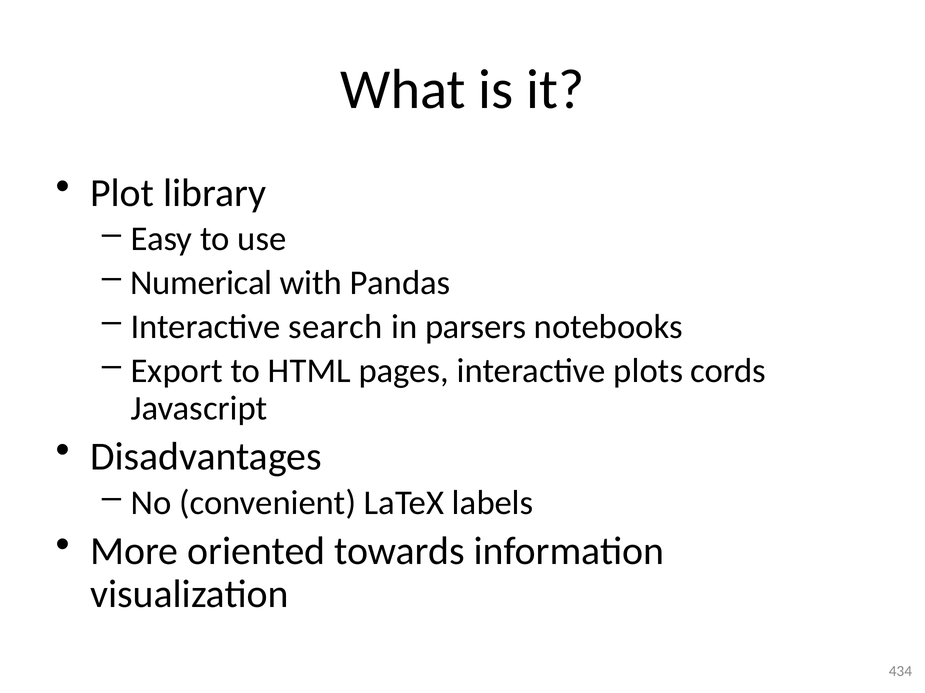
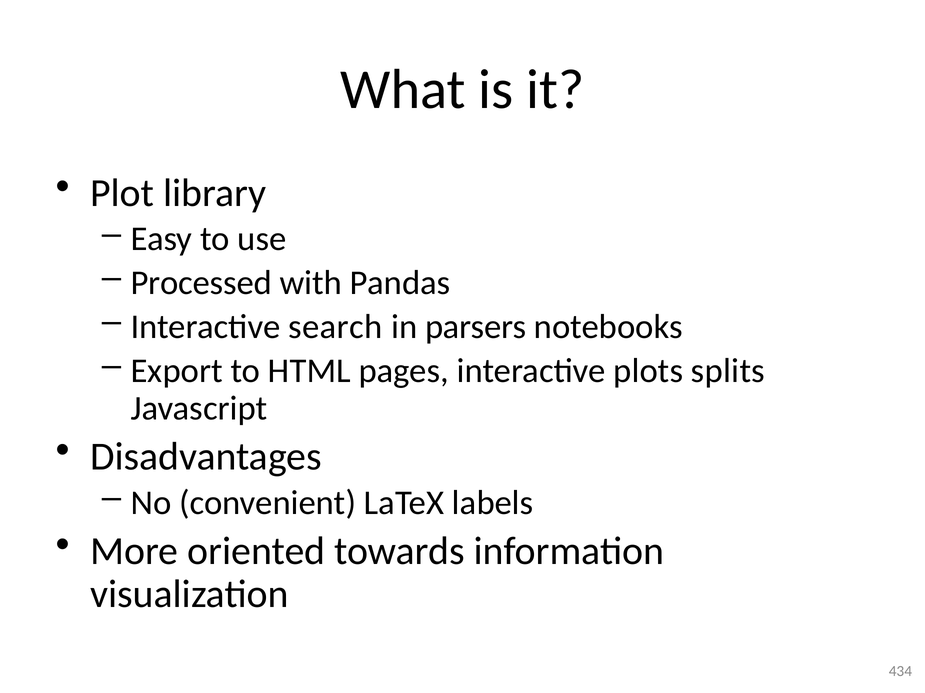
Numerical: Numerical -> Processed
cords: cords -> splits
